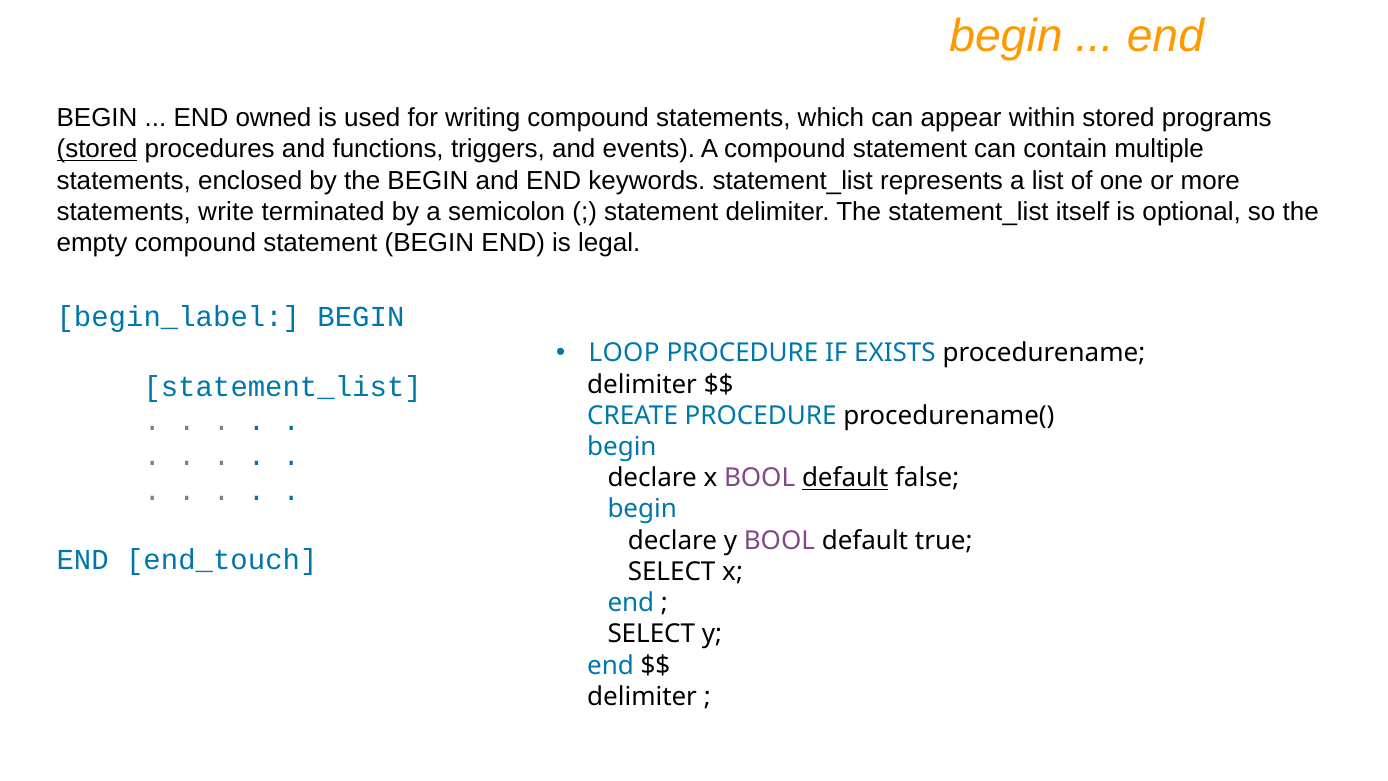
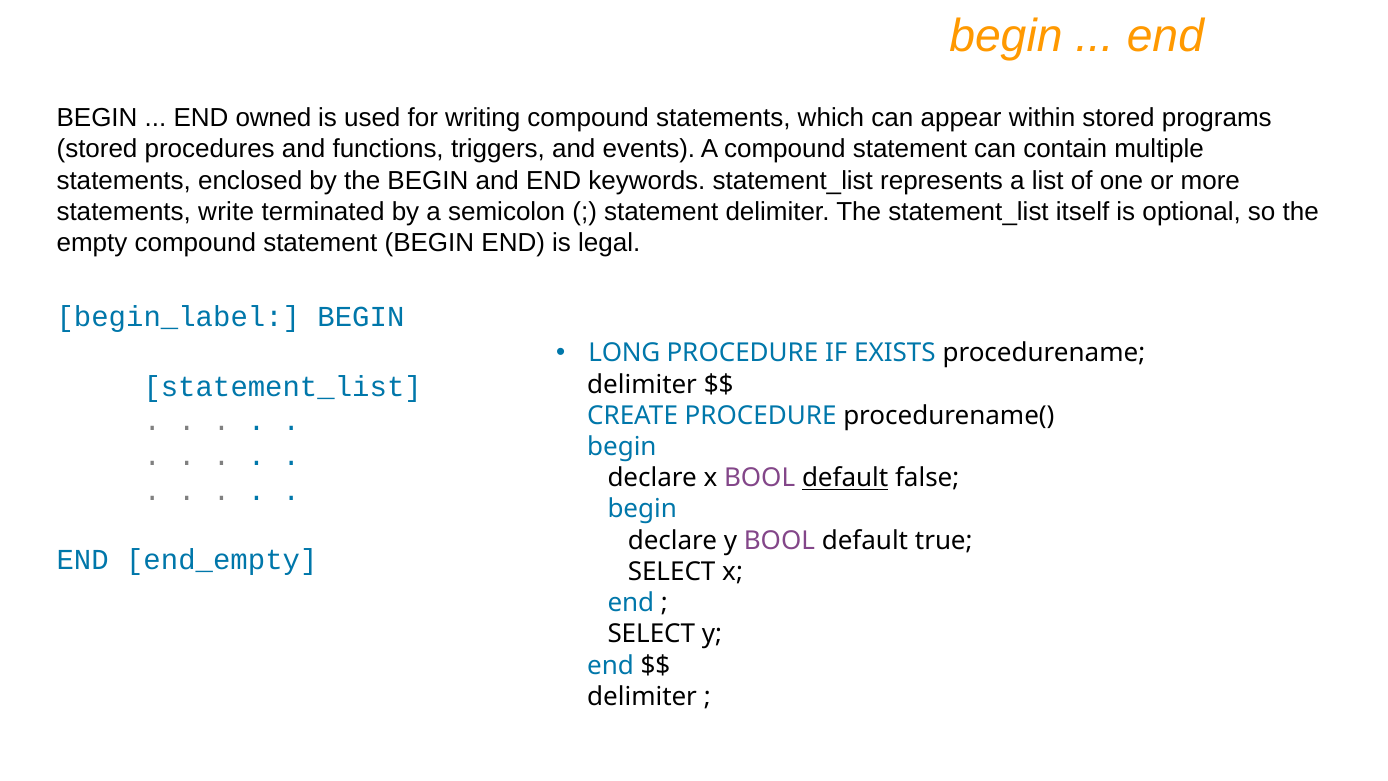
stored at (97, 149) underline: present -> none
LOOP: LOOP -> LONG
end_touch: end_touch -> end_empty
